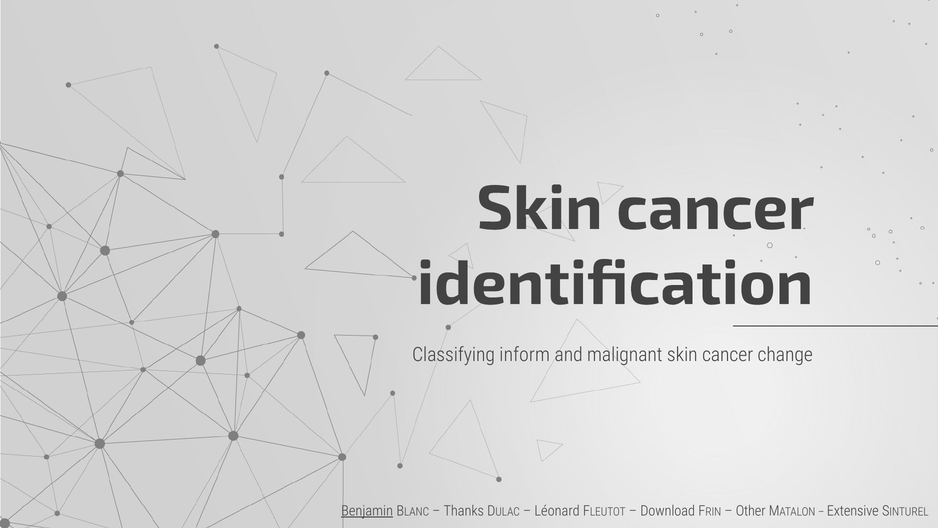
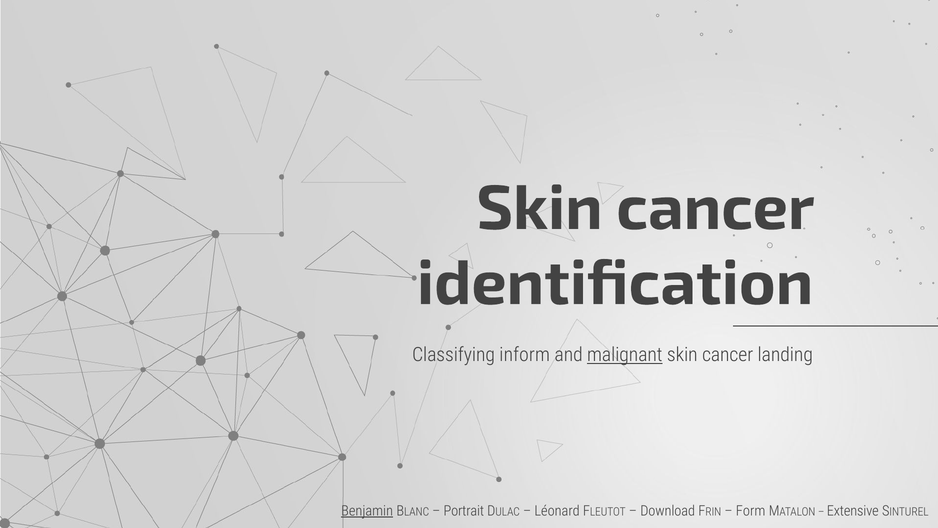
malignant underline: none -> present
change: change -> landing
Thanks: Thanks -> Portrait
Other: Other -> Form
